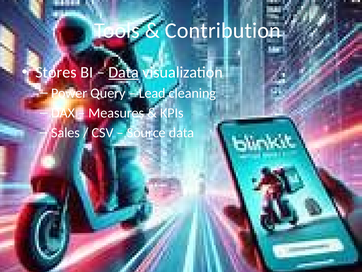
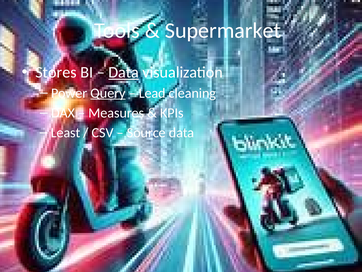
Contribution: Contribution -> Supermarket
Query underline: none -> present
Sales: Sales -> Least
